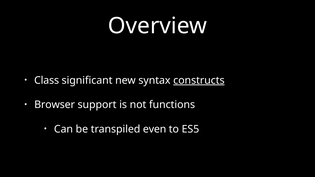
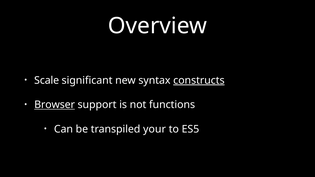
Class: Class -> Scale
Browser underline: none -> present
even: even -> your
